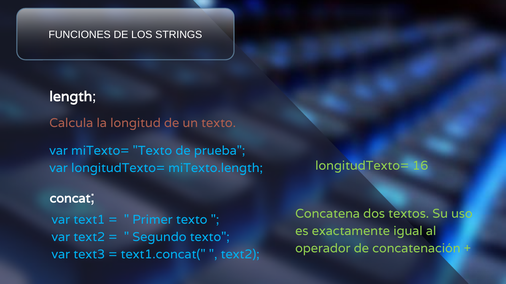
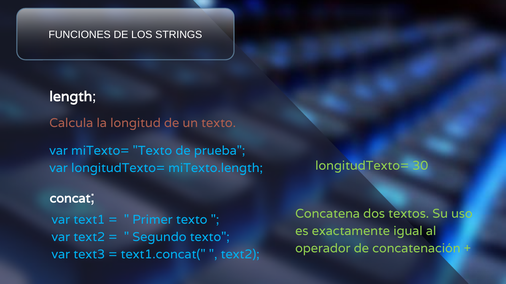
16: 16 -> 30
